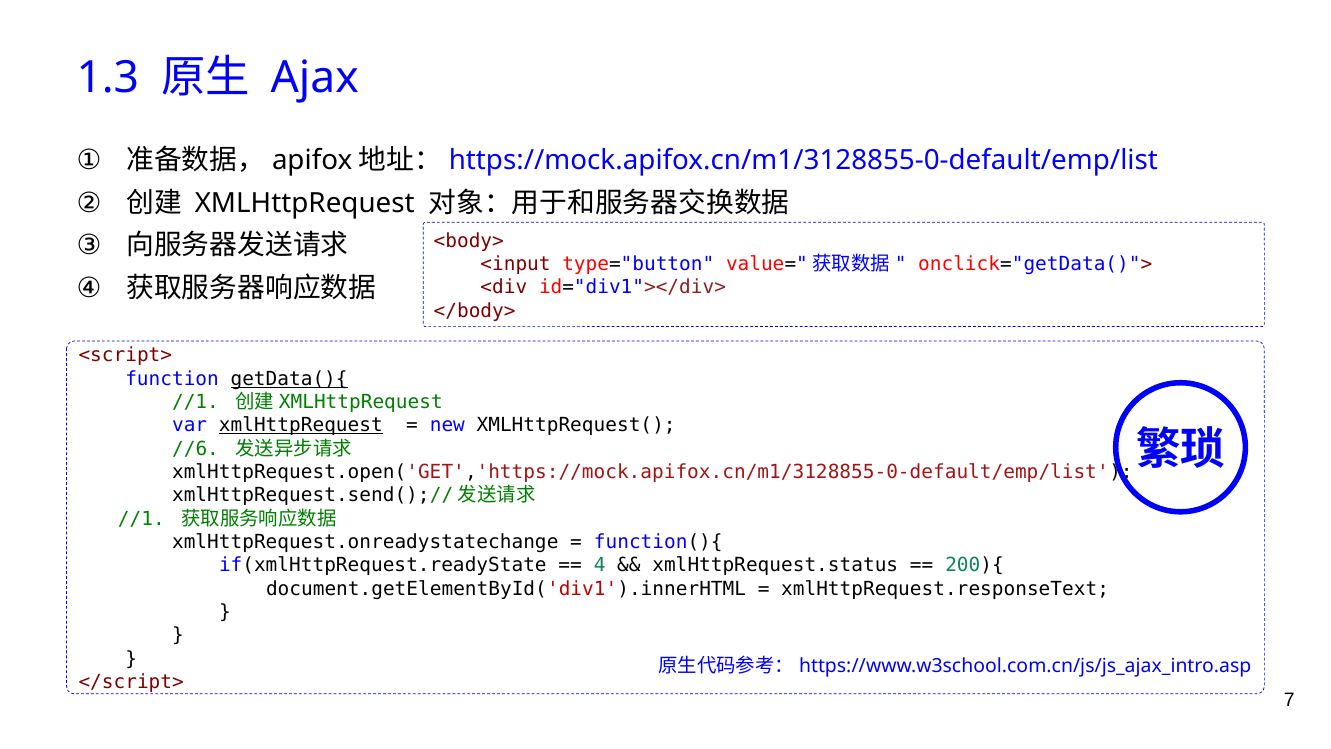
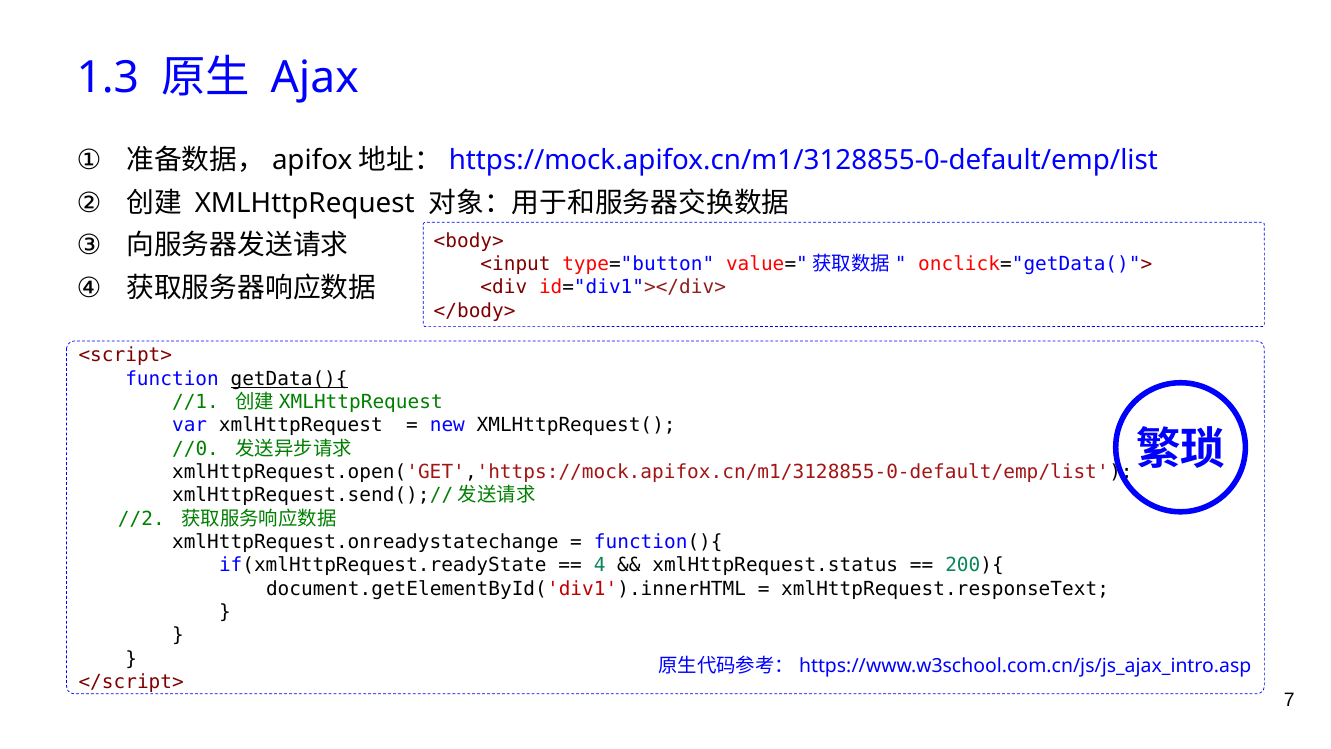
xmlHttpRequest at (301, 425) underline: present -> none
//6: //6 -> //0
//1 at (141, 518): //1 -> //2
